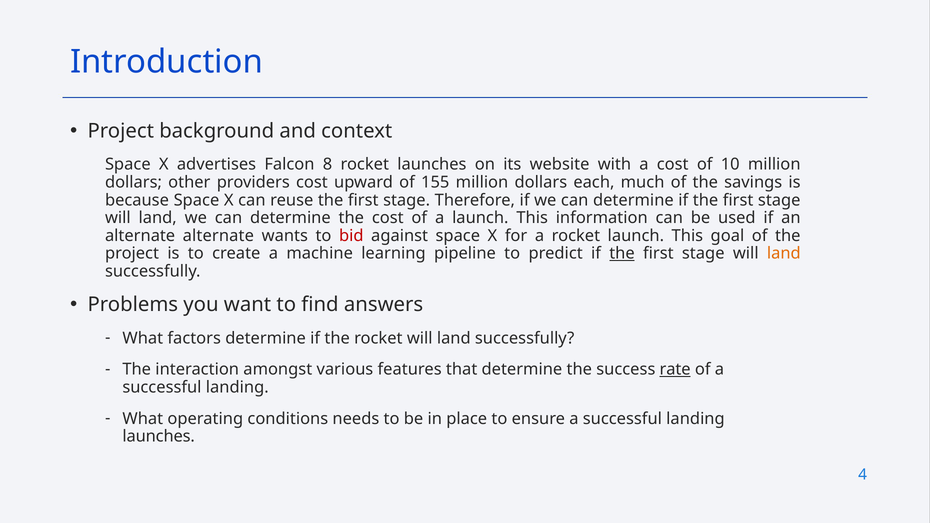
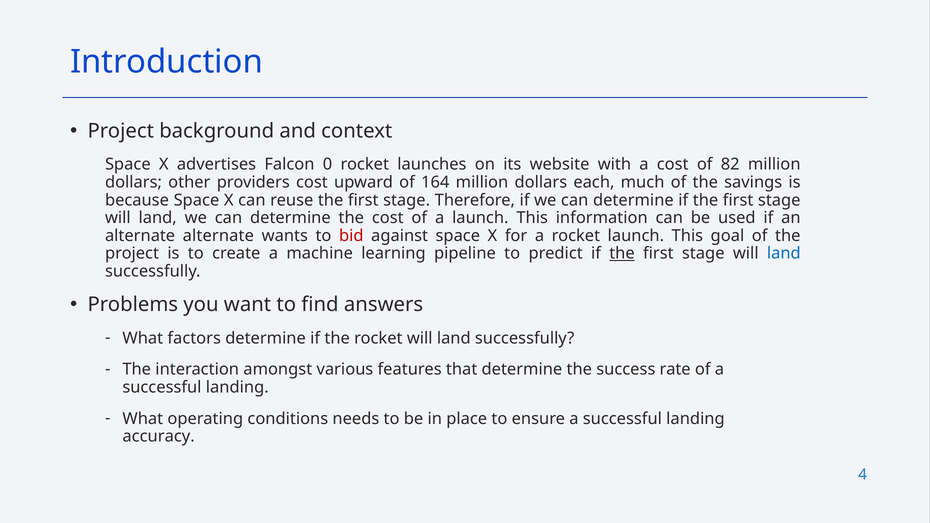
8: 8 -> 0
10: 10 -> 82
155: 155 -> 164
land at (784, 254) colour: orange -> blue
rate underline: present -> none
launches at (159, 437): launches -> accuracy
